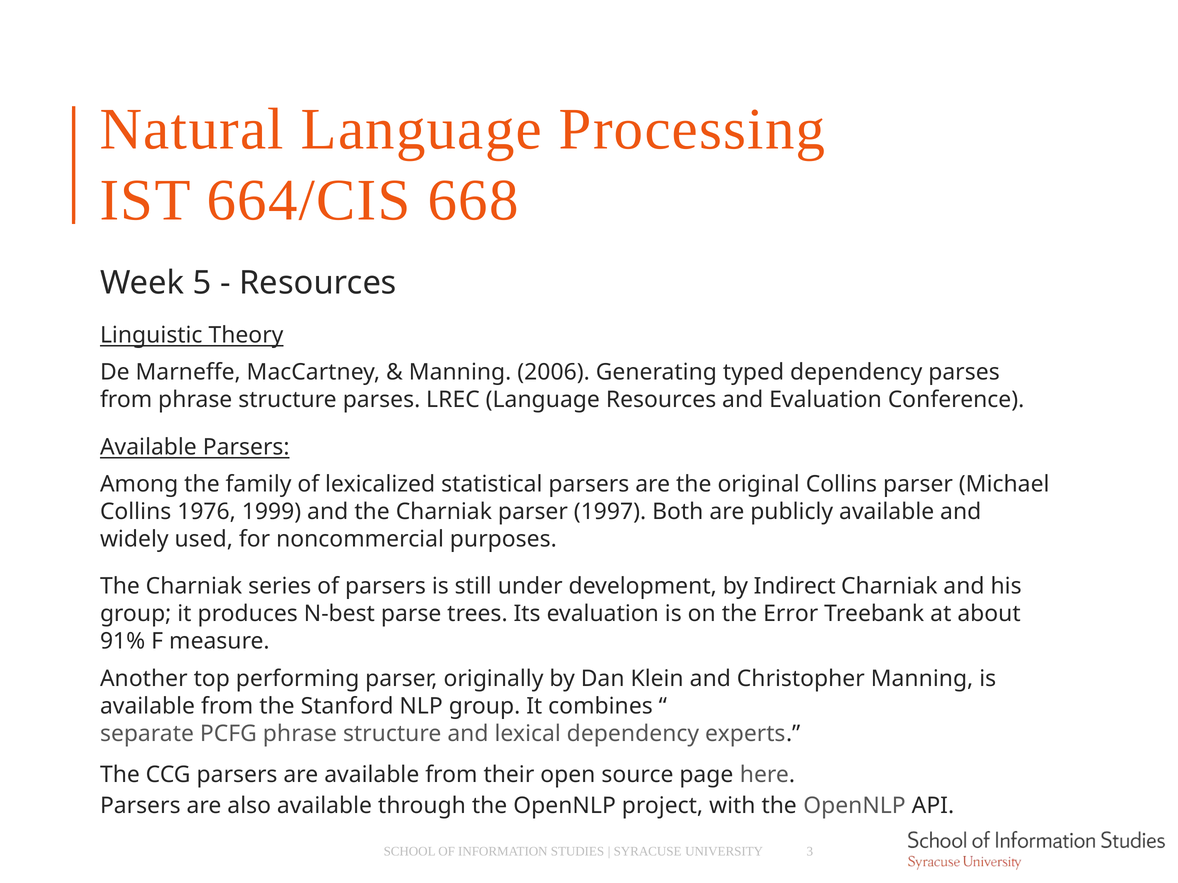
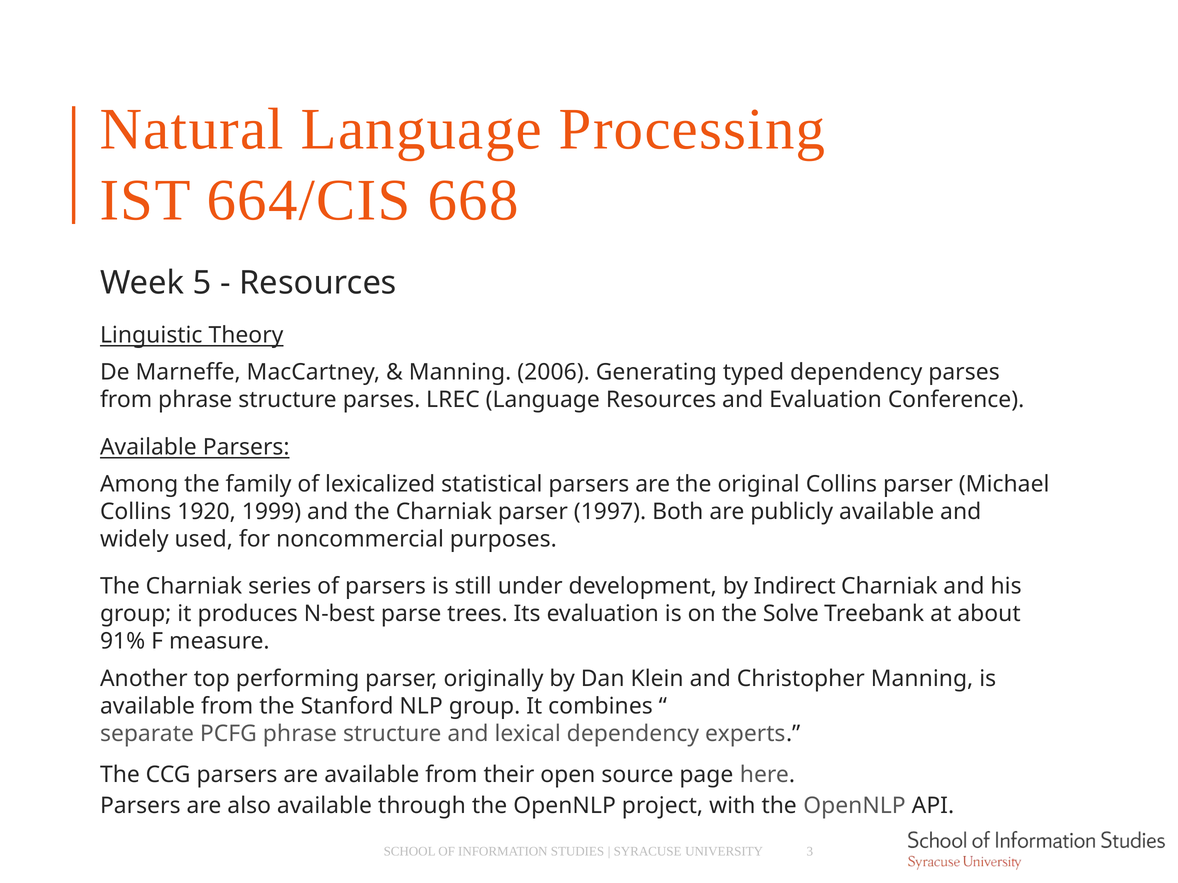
1976: 1976 -> 1920
Error: Error -> Solve
